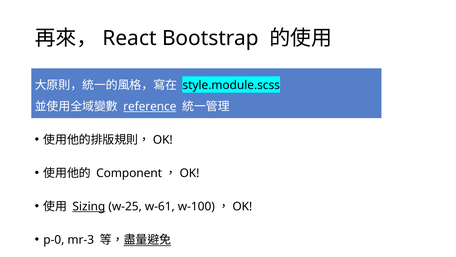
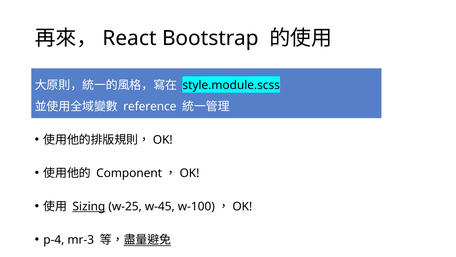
reference underline: present -> none
w-61: w-61 -> w-45
p-0: p-0 -> p-4
